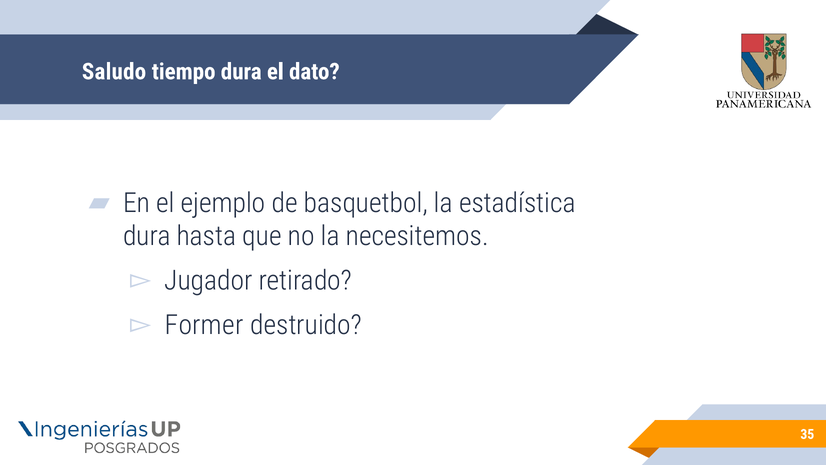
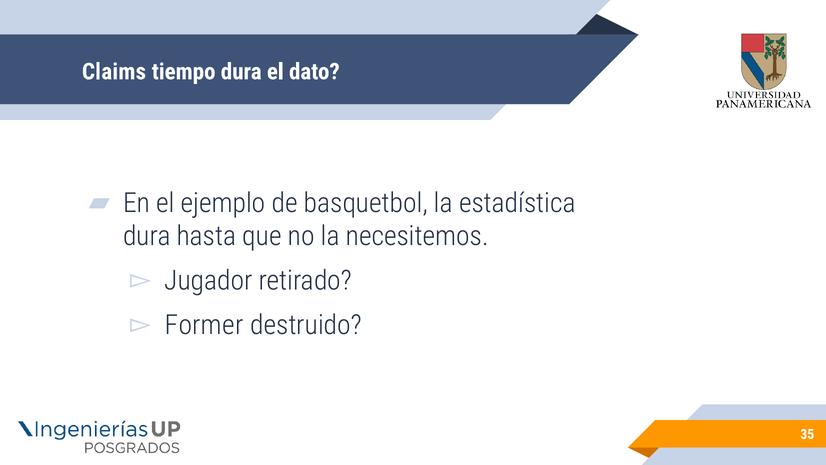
Saludo: Saludo -> Claims
